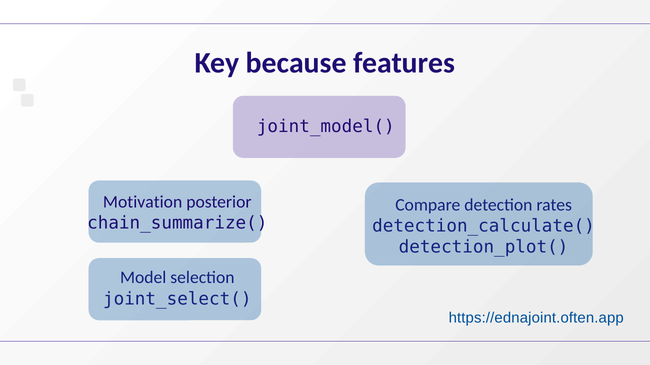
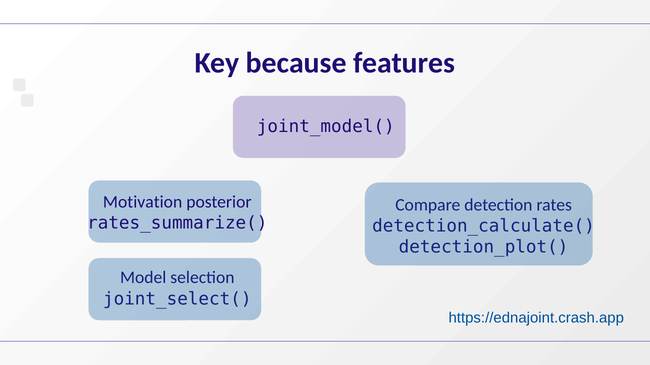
chain_summarize(: chain_summarize( -> rates_summarize(
https://ednajoint.often.app: https://ednajoint.often.app -> https://ednajoint.crash.app
